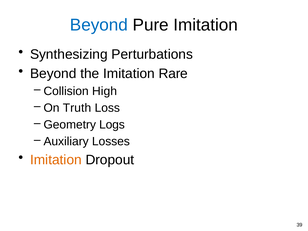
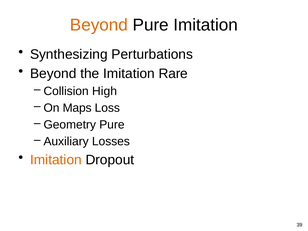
Beyond at (99, 25) colour: blue -> orange
Truth: Truth -> Maps
Geometry Logs: Logs -> Pure
